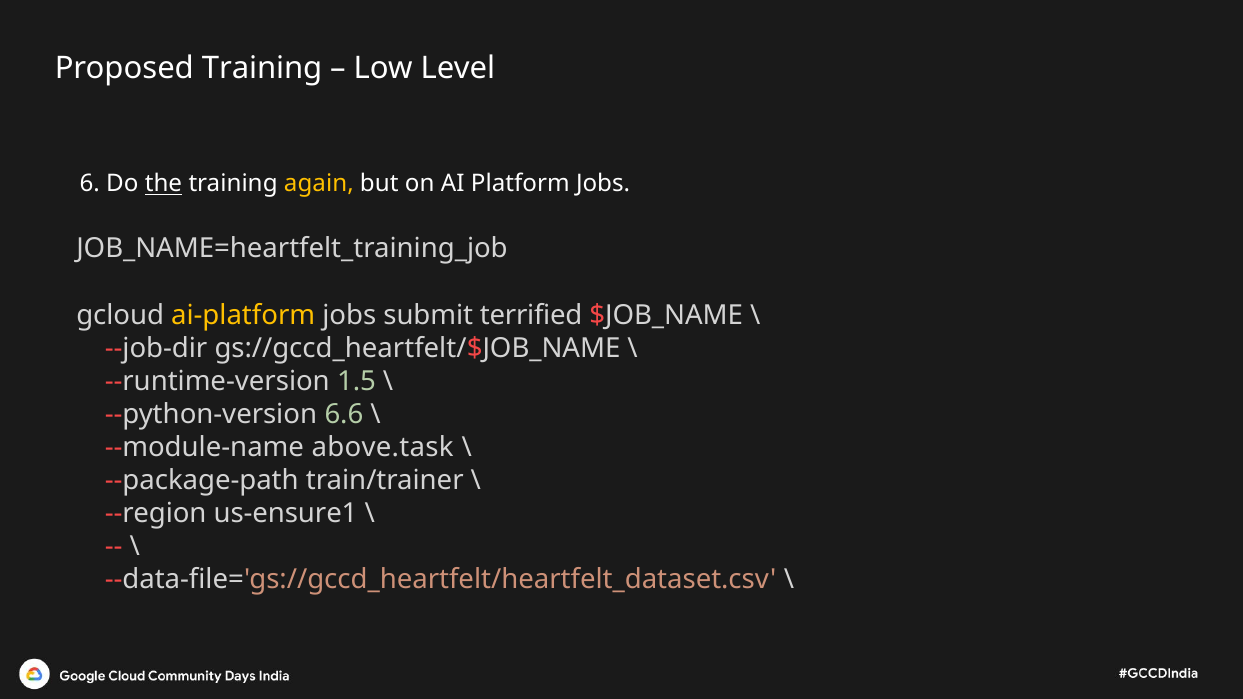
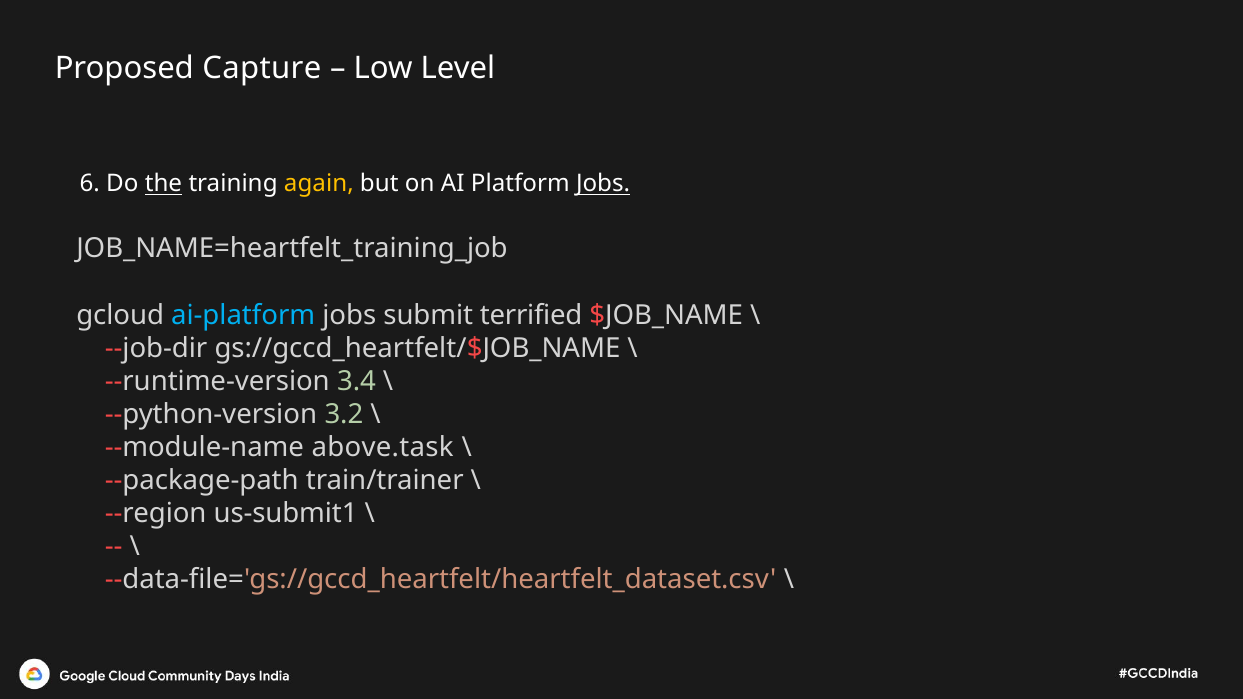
Proposed Training: Training -> Capture
Jobs at (603, 184) underline: none -> present
ai-platform colour: yellow -> light blue
1.5: 1.5 -> 3.4
6.6: 6.6 -> 3.2
us-ensure1: us-ensure1 -> us-submit1
